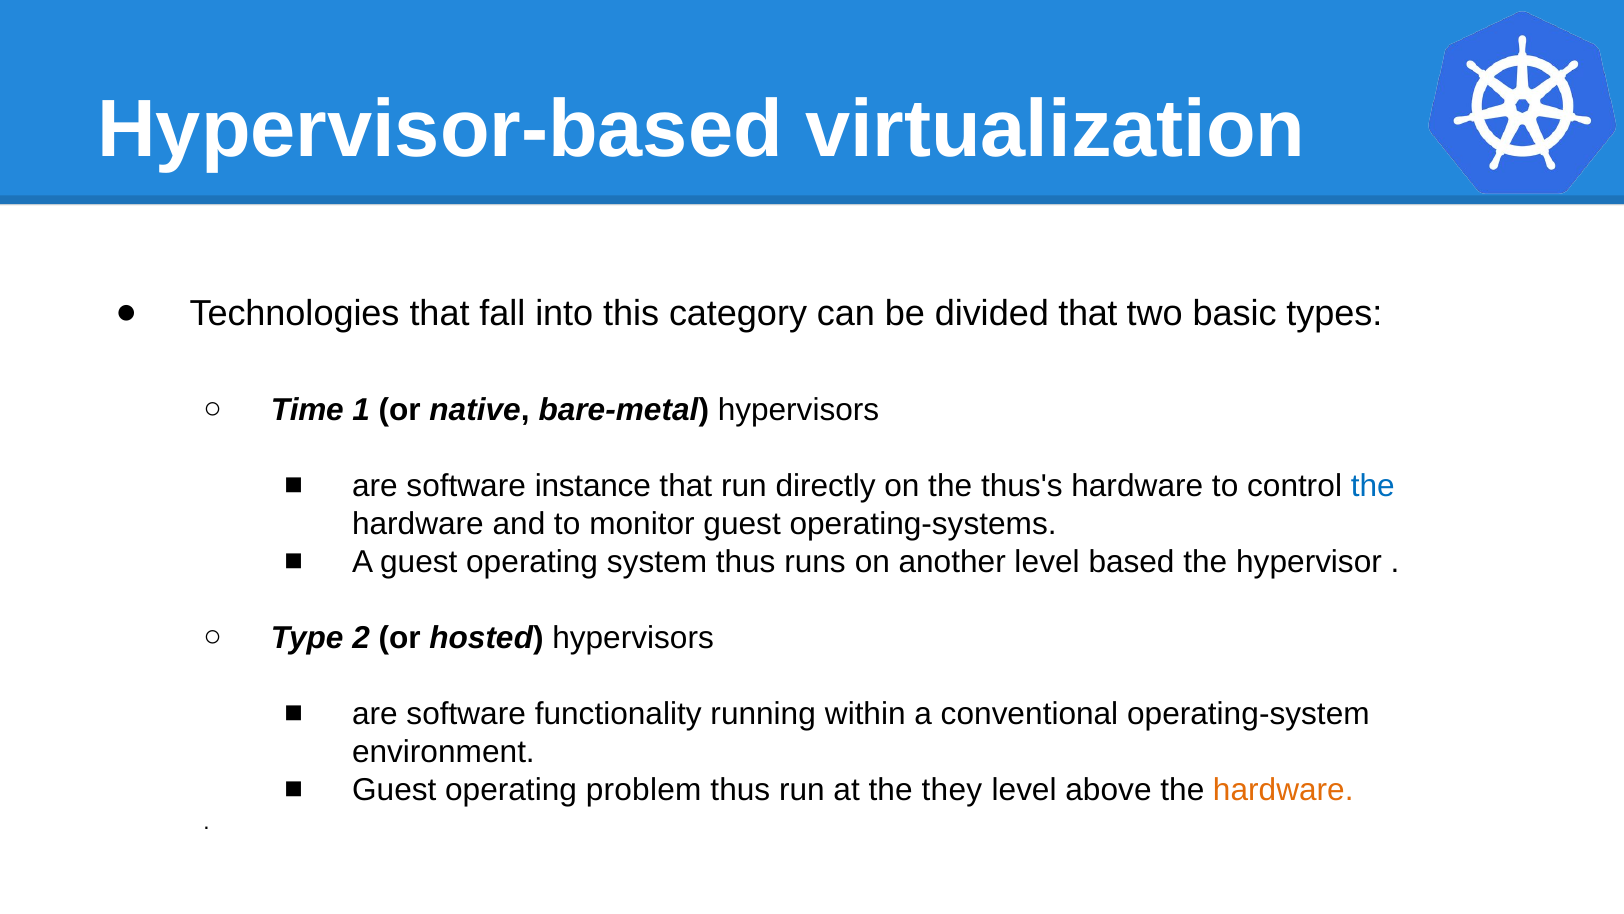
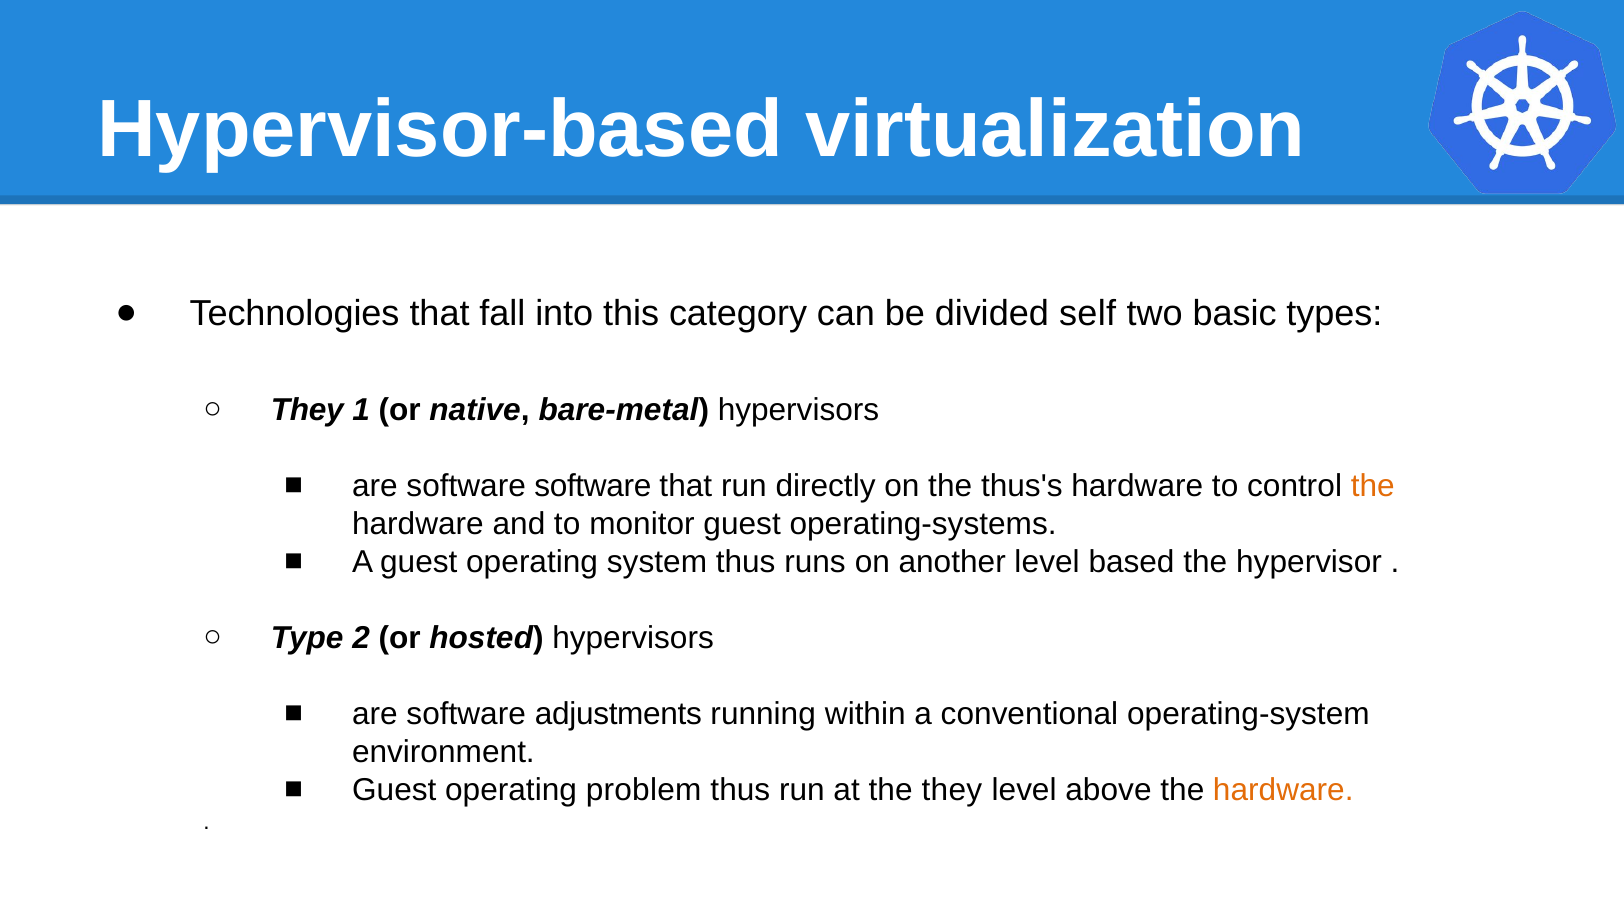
divided that: that -> self
Time at (307, 410): Time -> They
software instance: instance -> software
the at (1373, 486) colour: blue -> orange
functionality: functionality -> adjustments
